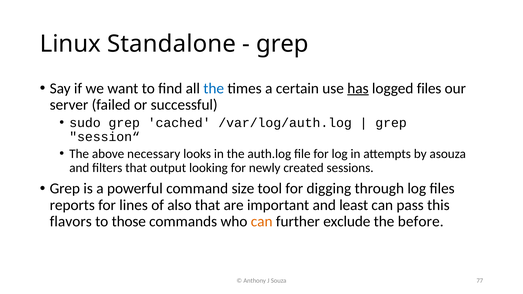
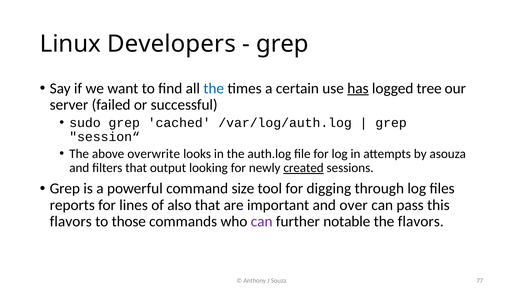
Standalone: Standalone -> Developers
logged files: files -> tree
necessary: necessary -> overwrite
created underline: none -> present
least: least -> over
can at (262, 222) colour: orange -> purple
exclude: exclude -> notable
the before: before -> flavors
